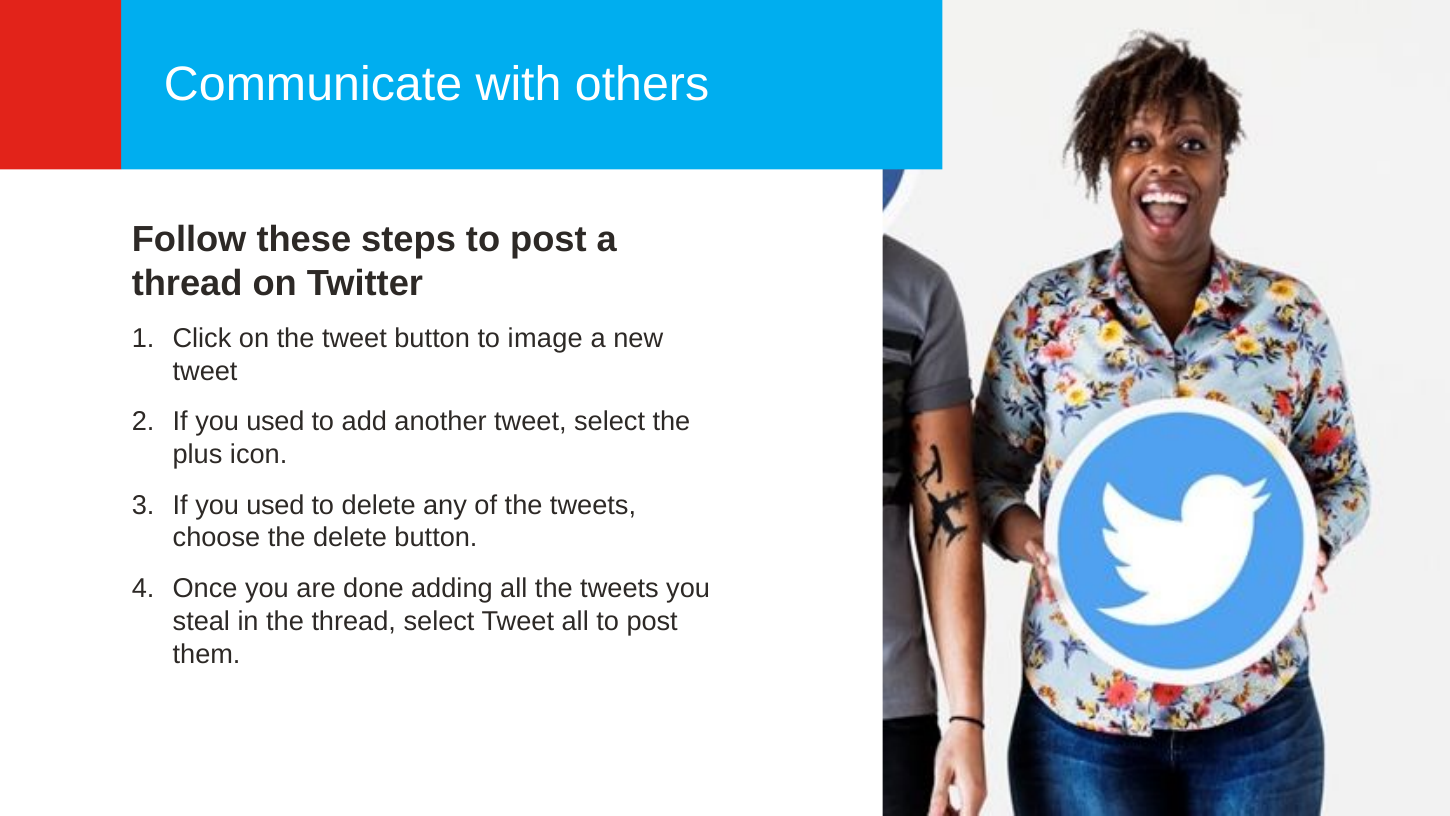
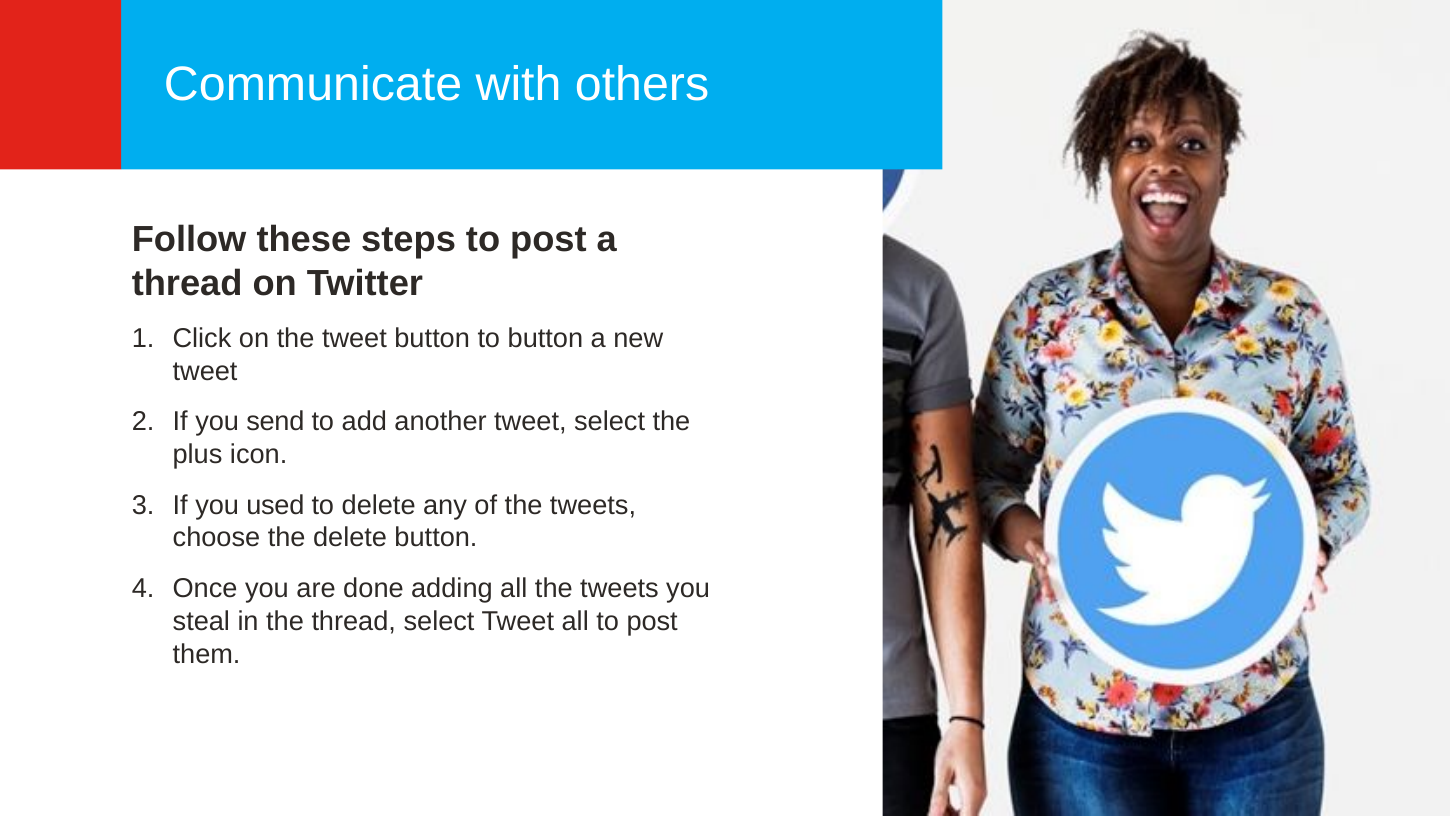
to image: image -> button
used at (275, 422): used -> send
